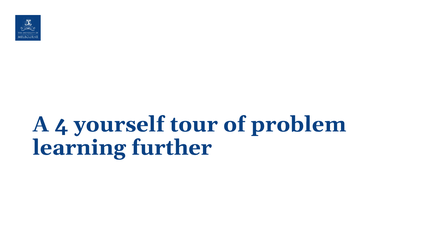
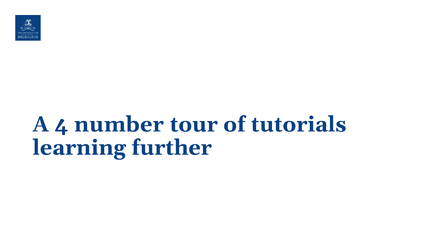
yourself: yourself -> number
problem: problem -> tutorials
